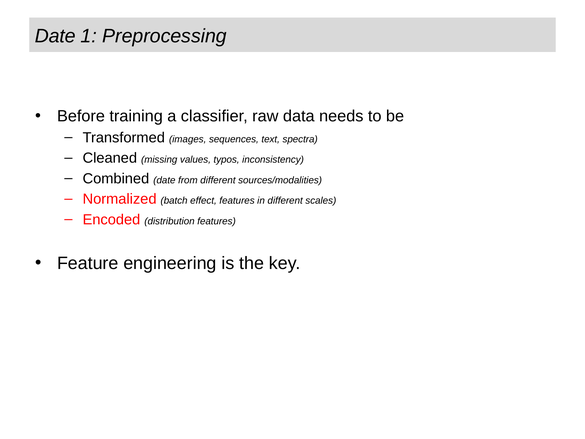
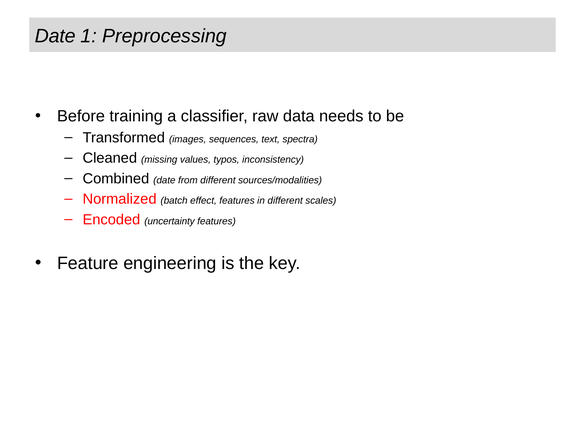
distribution: distribution -> uncertainty
